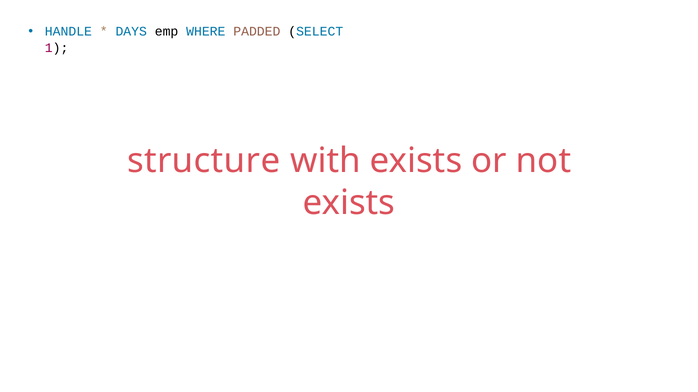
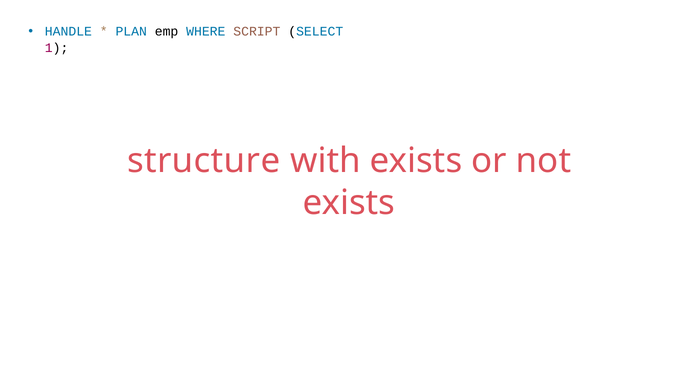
DAYS: DAYS -> PLAN
PADDED: PADDED -> SCRIPT
